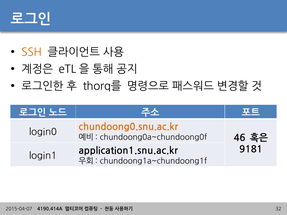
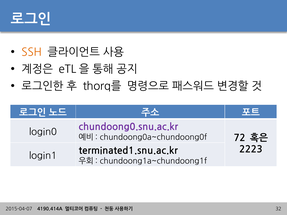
chundoong0.snu.ac.kr colour: orange -> purple
46: 46 -> 72
9181: 9181 -> 2223
application1.snu.ac.kr: application1.snu.ac.kr -> terminated1.snu.ac.kr
